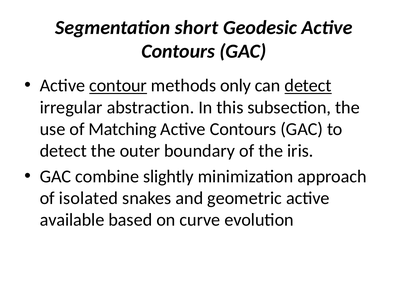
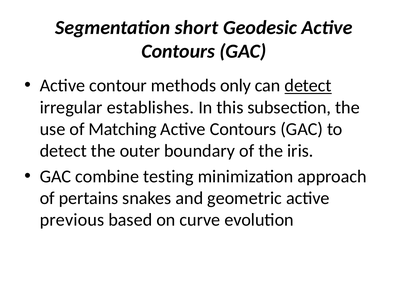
contour underline: present -> none
abstraction: abstraction -> establishes
slightly: slightly -> testing
isolated: isolated -> pertains
available: available -> previous
